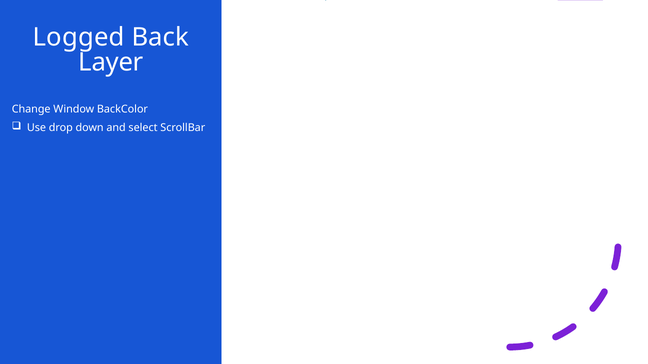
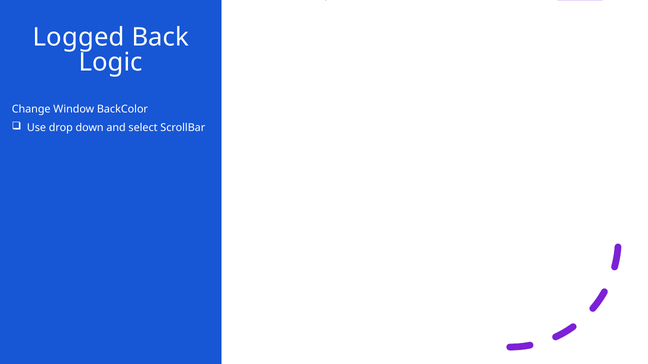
Layer: Layer -> Logic
